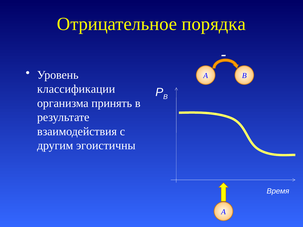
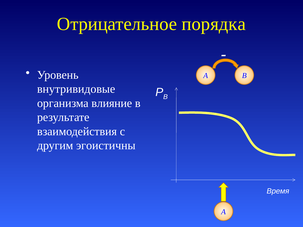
классификации: классификации -> внутривидовые
принять: принять -> влияние
